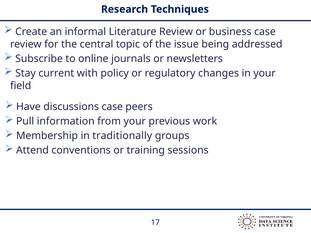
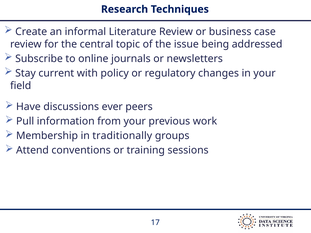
discussions case: case -> ever
